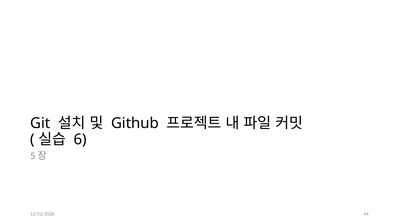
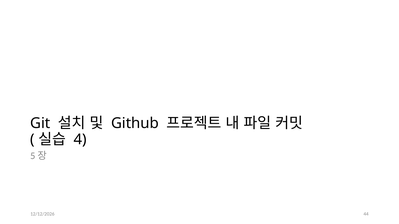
6: 6 -> 4
